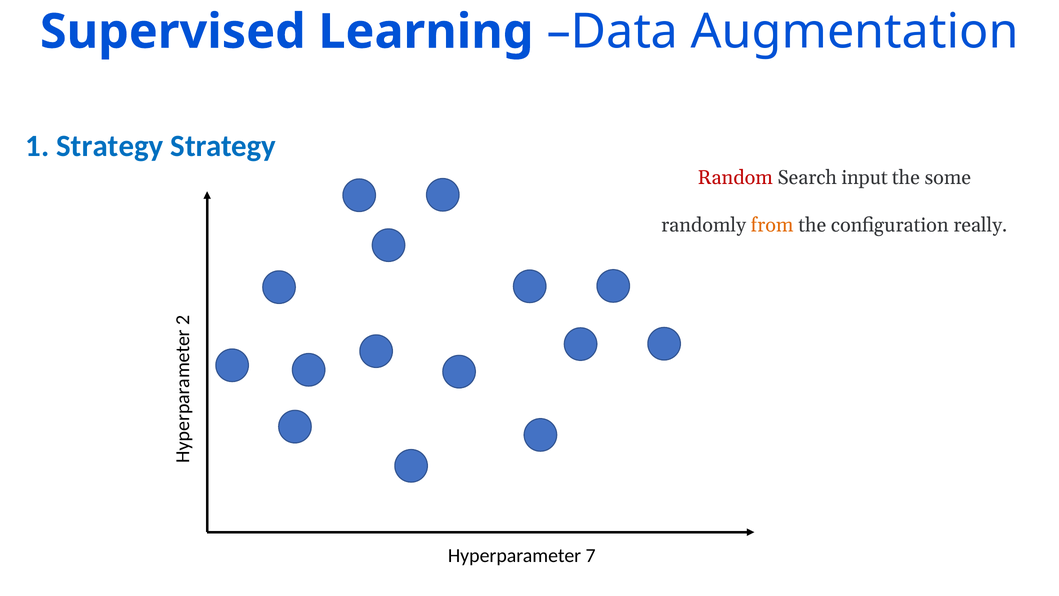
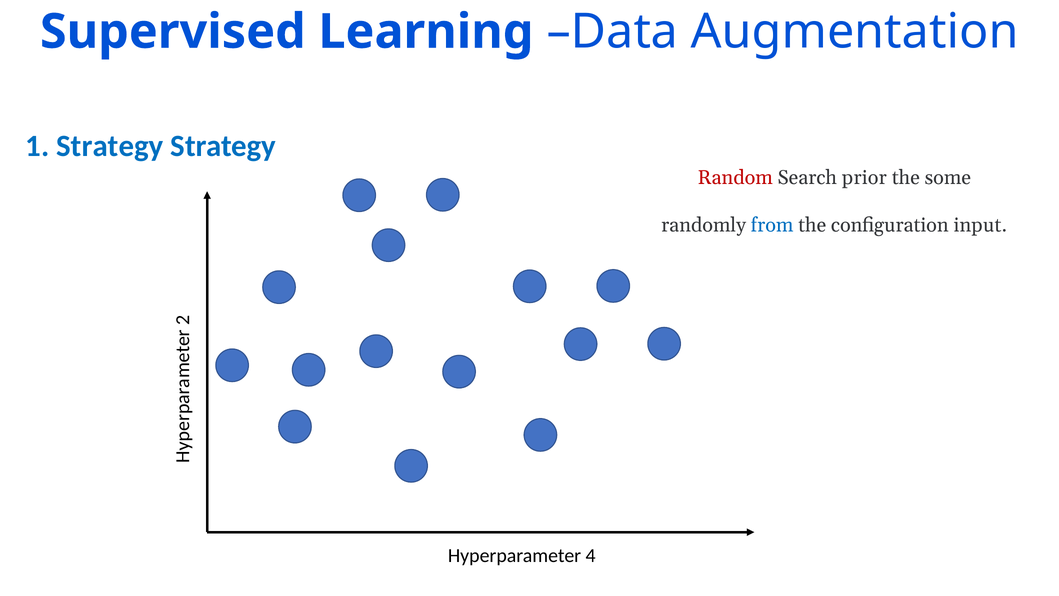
input: input -> prior
from colour: orange -> blue
really: really -> input
7: 7 -> 4
